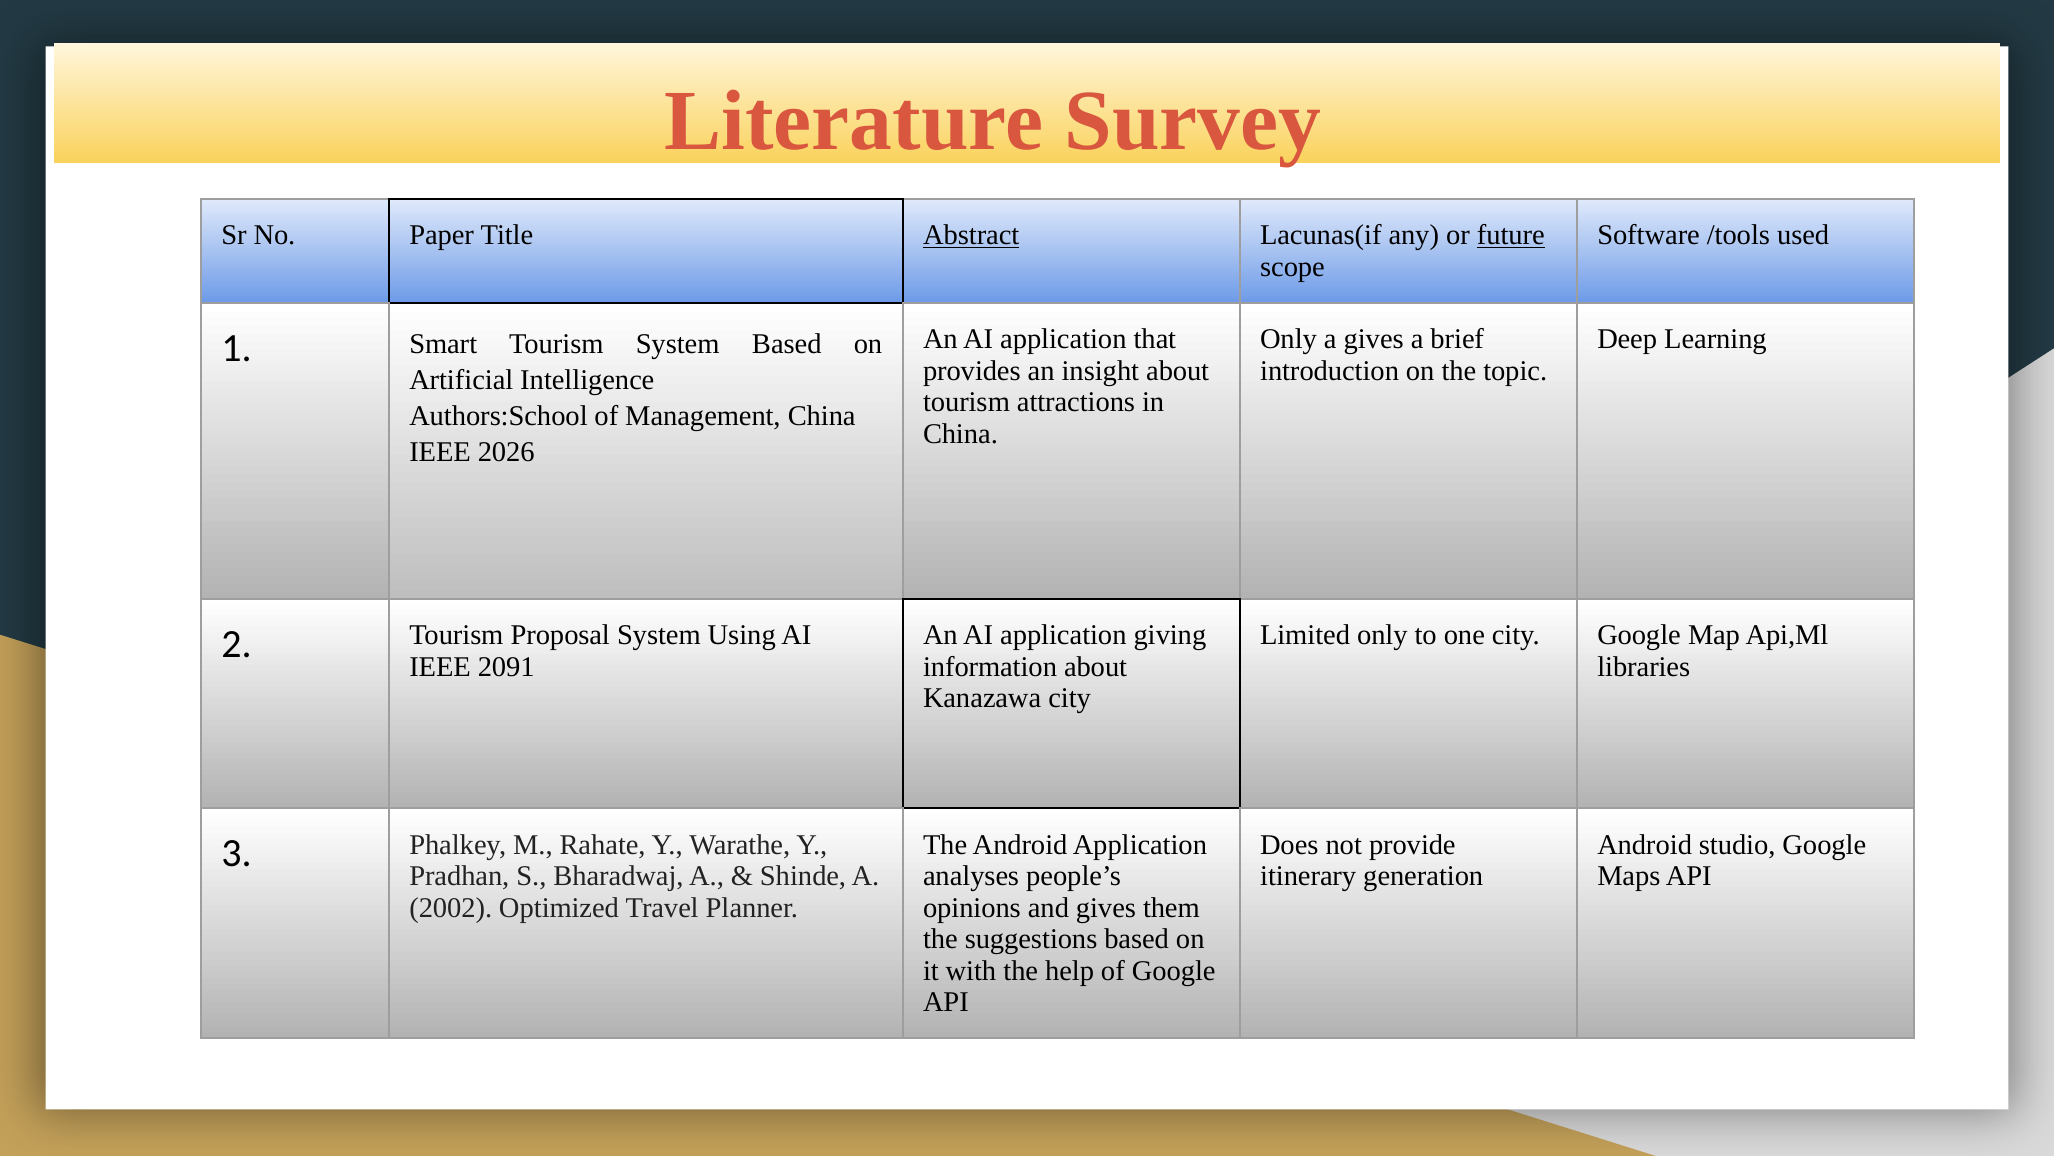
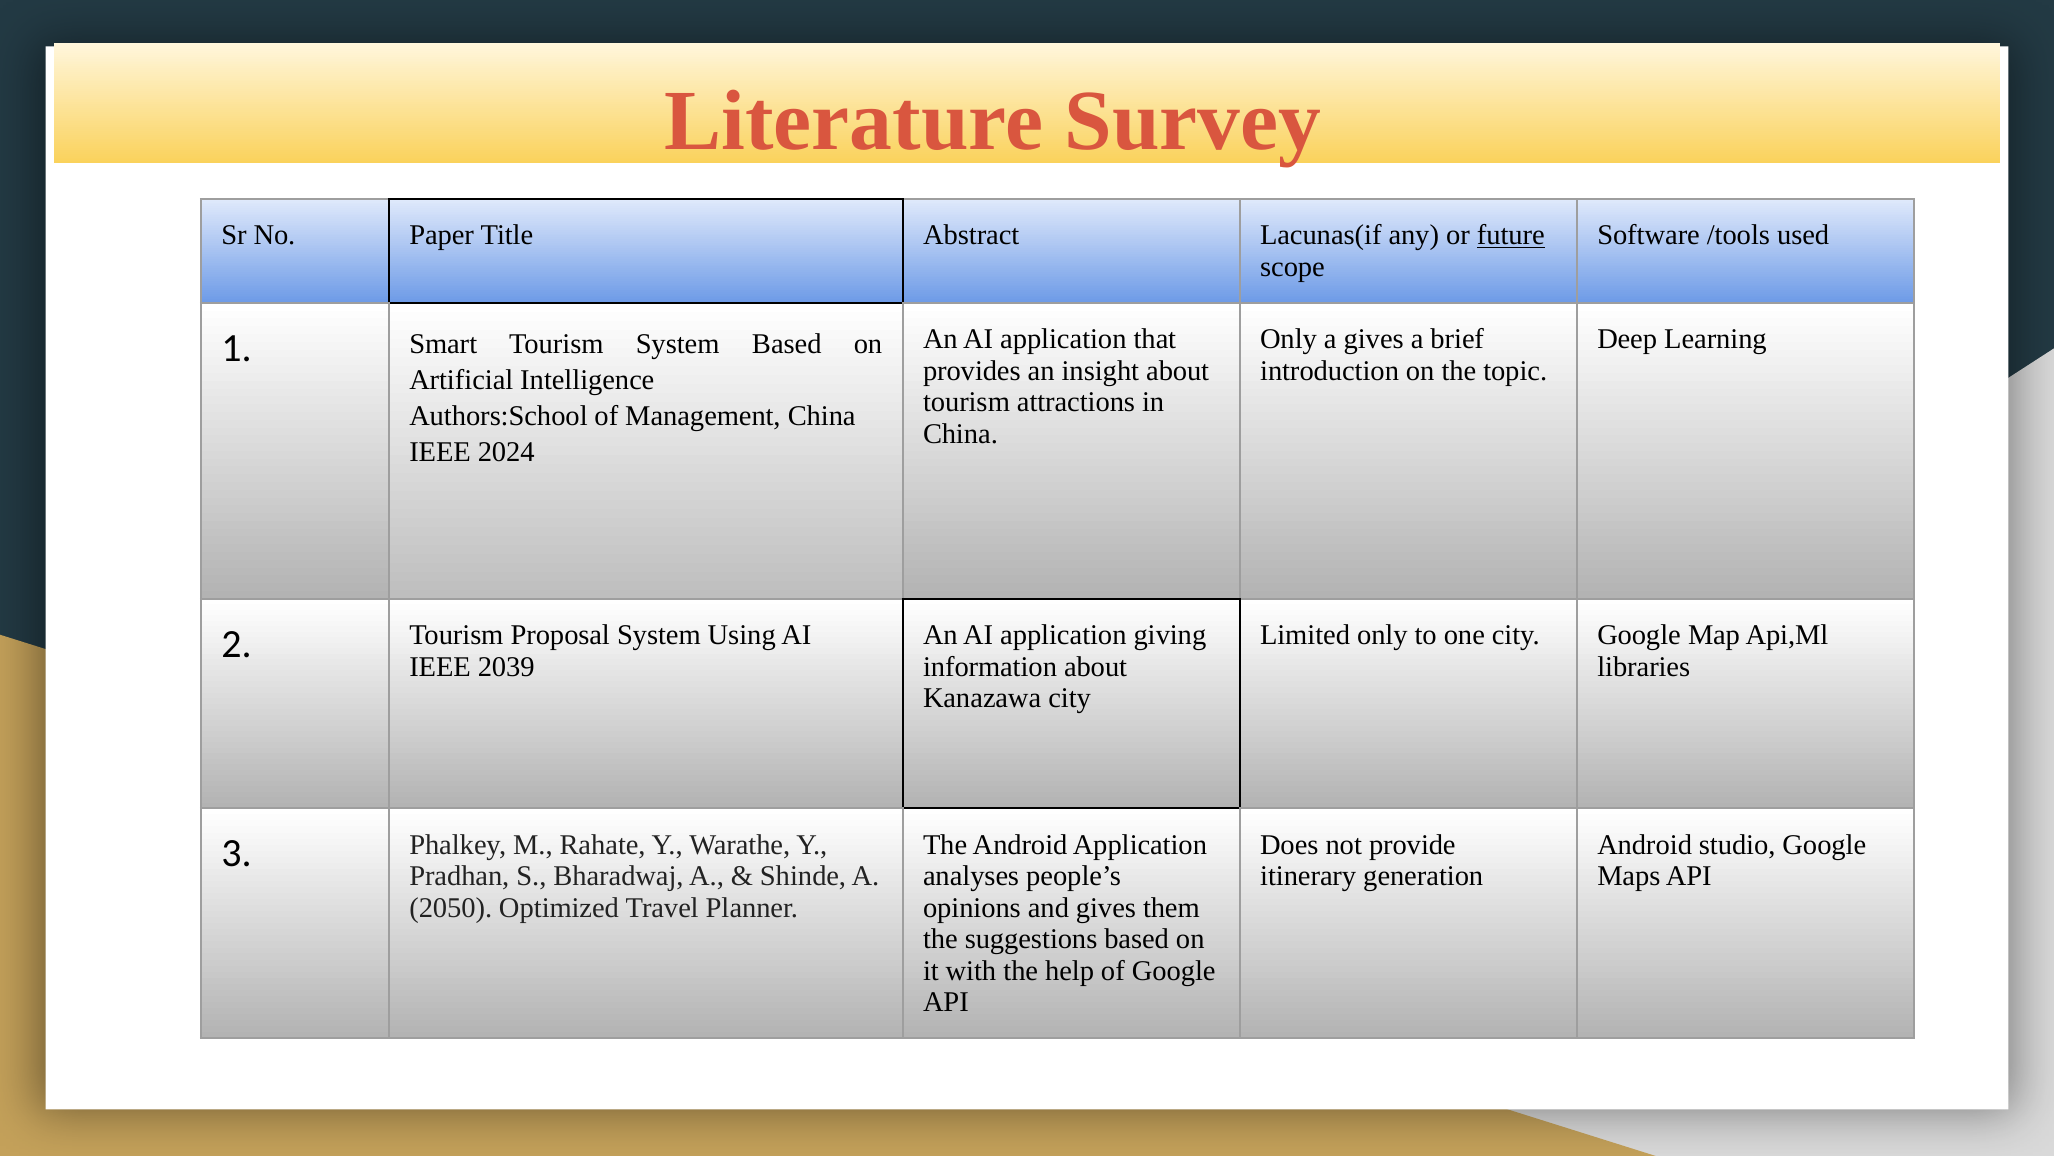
Abstract underline: present -> none
2026: 2026 -> 2024
2091: 2091 -> 2039
2002: 2002 -> 2050
